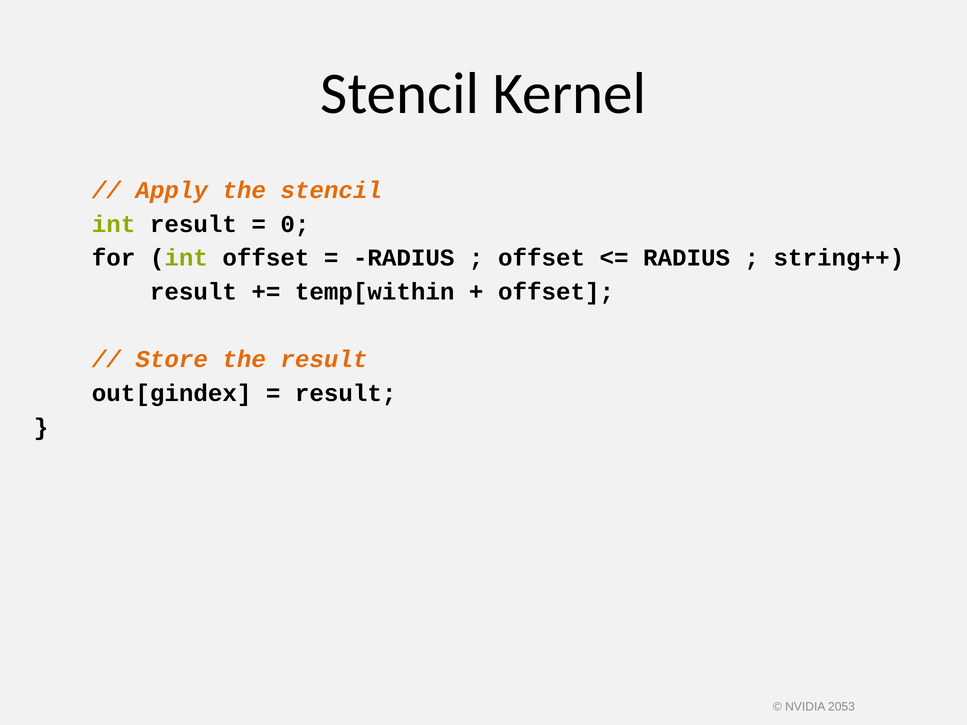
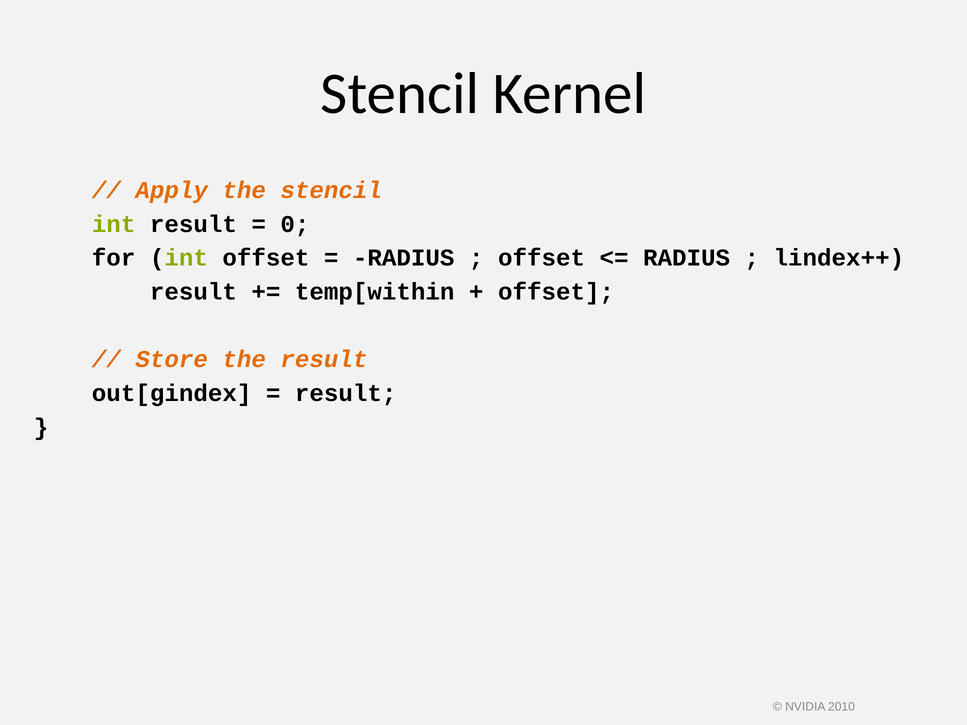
string++: string++ -> lindex++
2053: 2053 -> 2010
